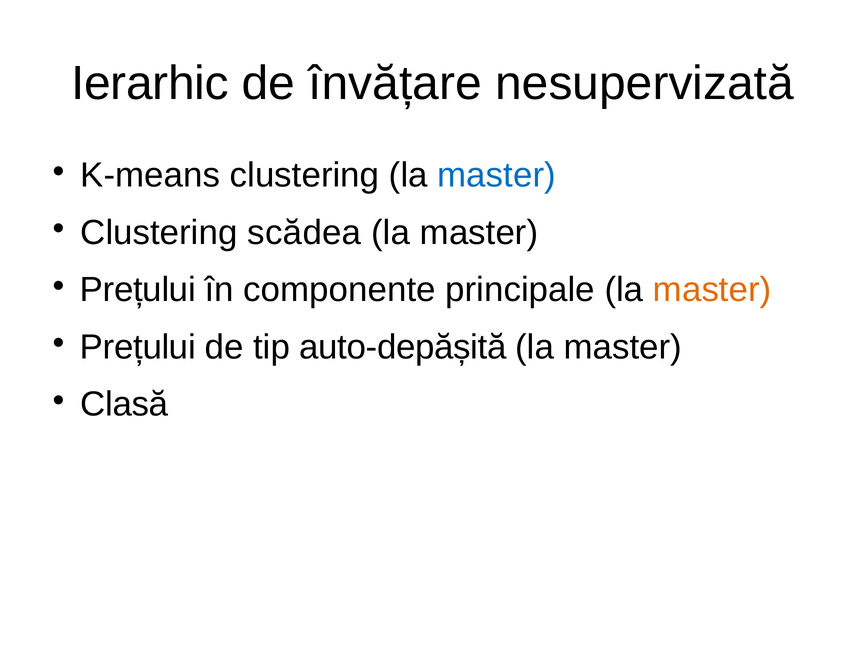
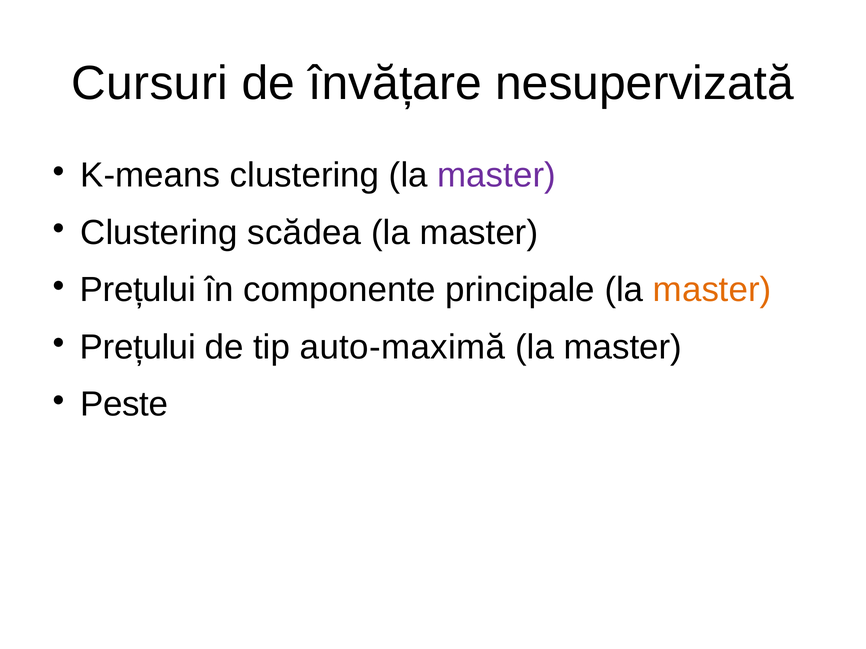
Ierarhic: Ierarhic -> Cursuri
master at (497, 175) colour: blue -> purple
auto-depășită: auto-depășită -> auto-maximă
Clasă: Clasă -> Peste
